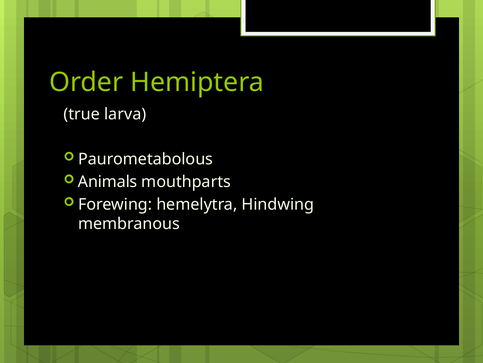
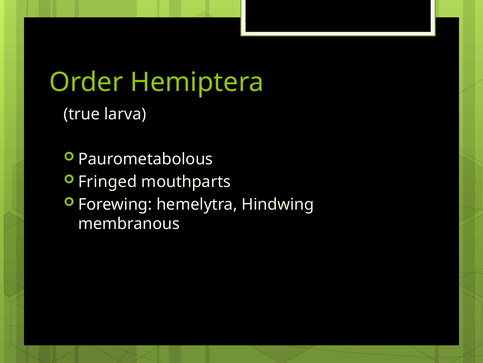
Animals: Animals -> Fringed
